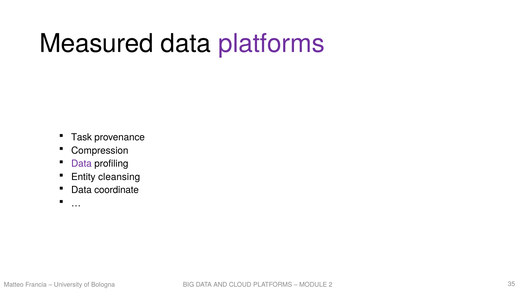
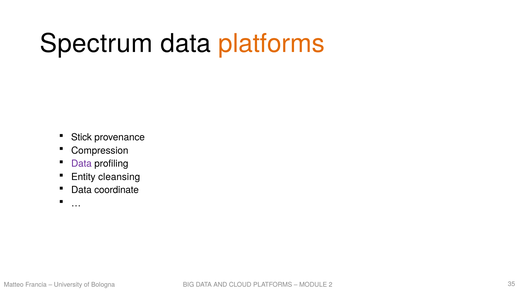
Measured: Measured -> Spectrum
platforms at (271, 44) colour: purple -> orange
Task: Task -> Stick
